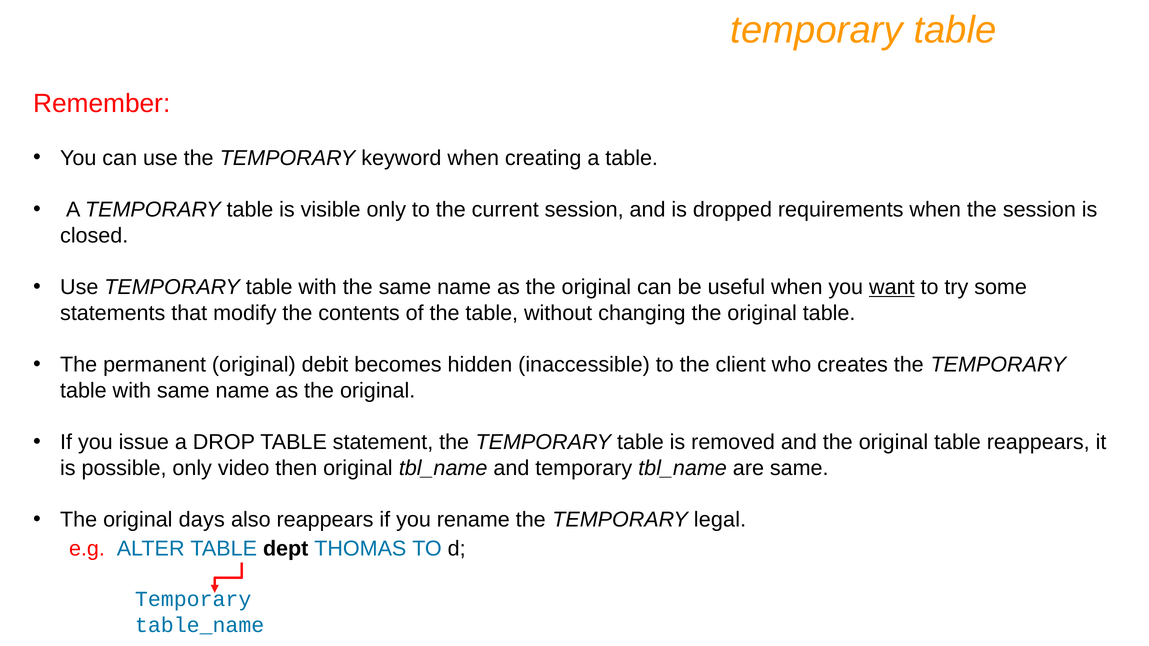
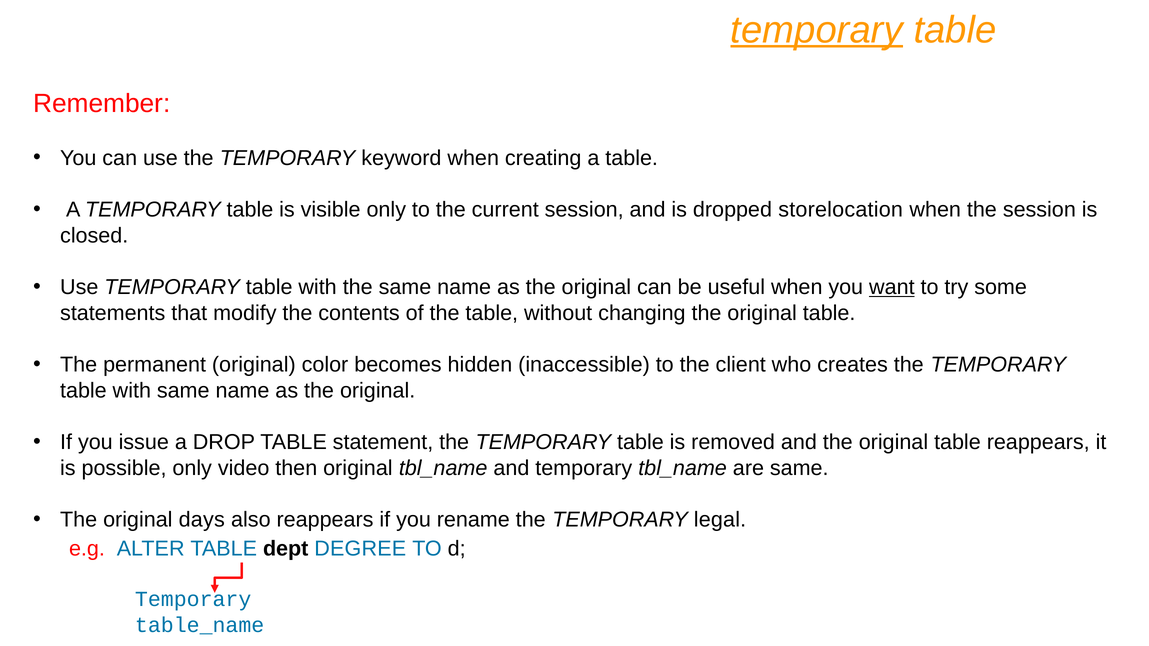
temporary at (817, 30) underline: none -> present
requirements: requirements -> storelocation
debit: debit -> color
THOMAS: THOMAS -> DEGREE
